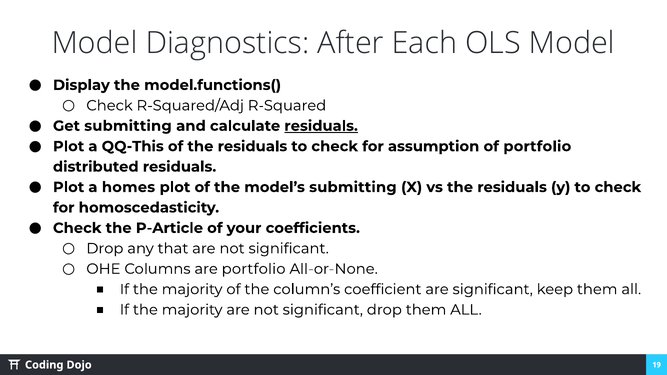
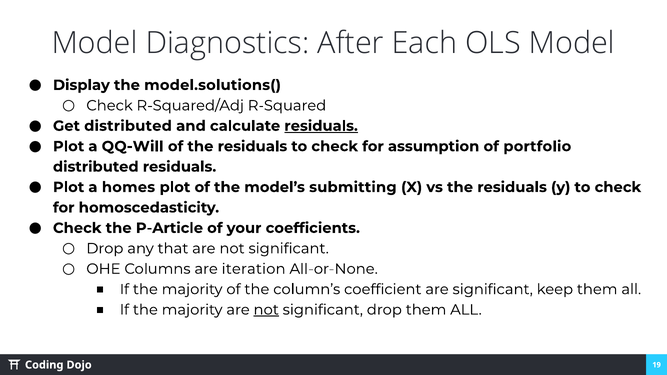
model.functions(: model.functions( -> model.solutions(
Get submitting: submitting -> distributed
QQ-This: QQ-This -> QQ-Will
are portfolio: portfolio -> iteration
not at (266, 310) underline: none -> present
